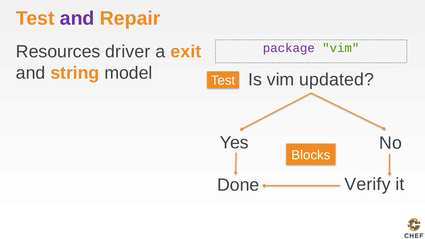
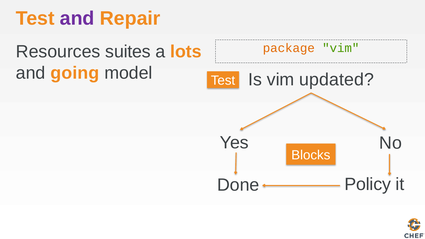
driver: driver -> suites
exit: exit -> lots
package colour: purple -> orange
string: string -> going
Verify: Verify -> Policy
